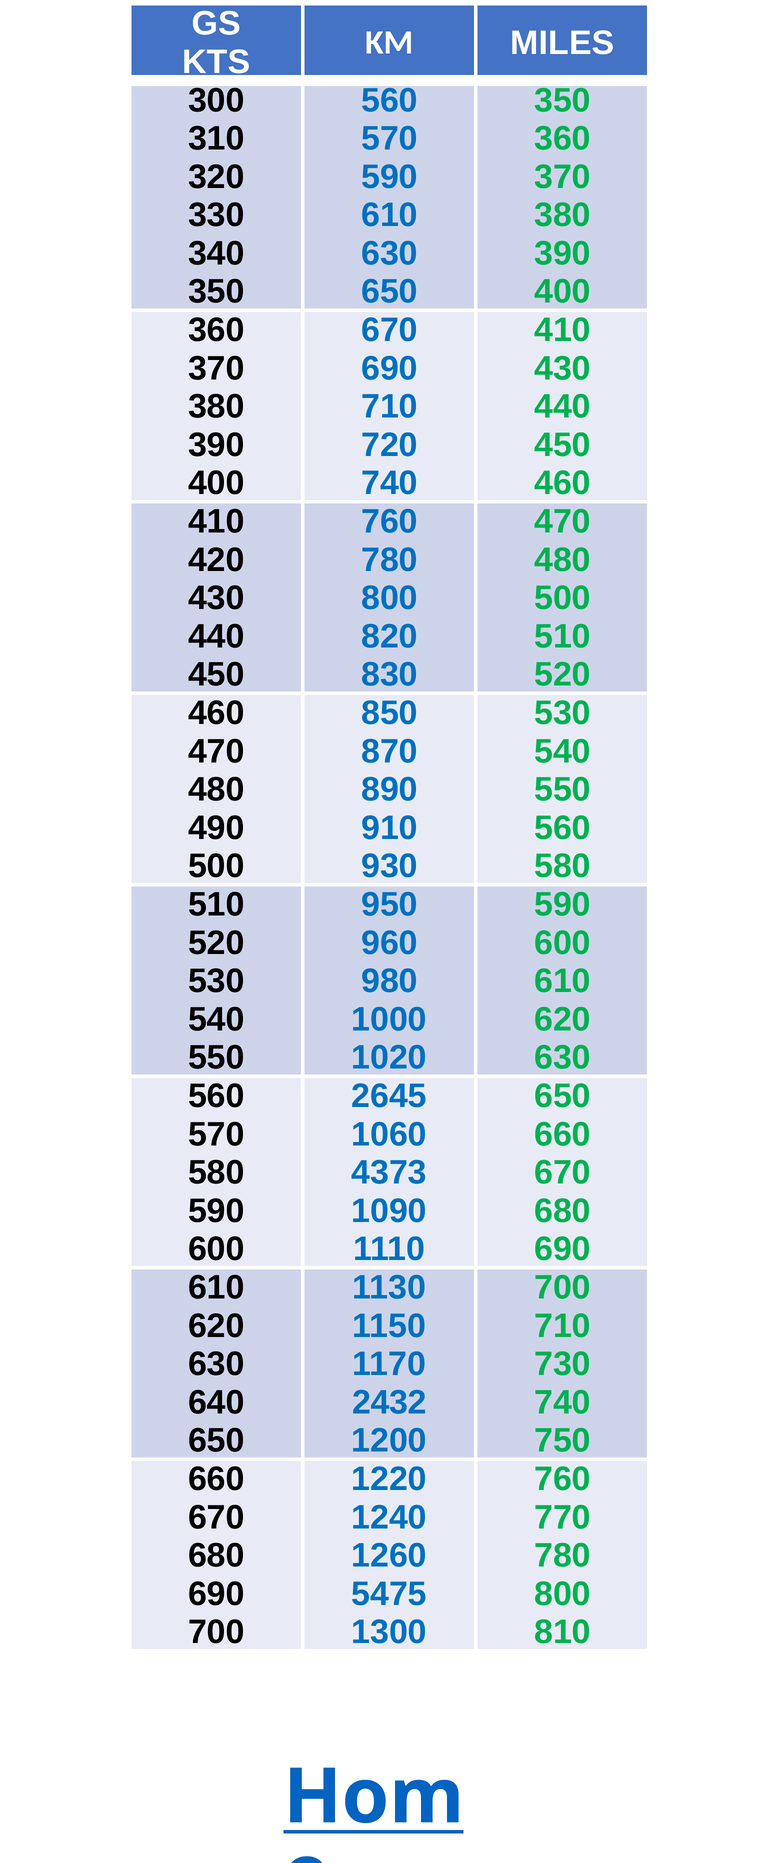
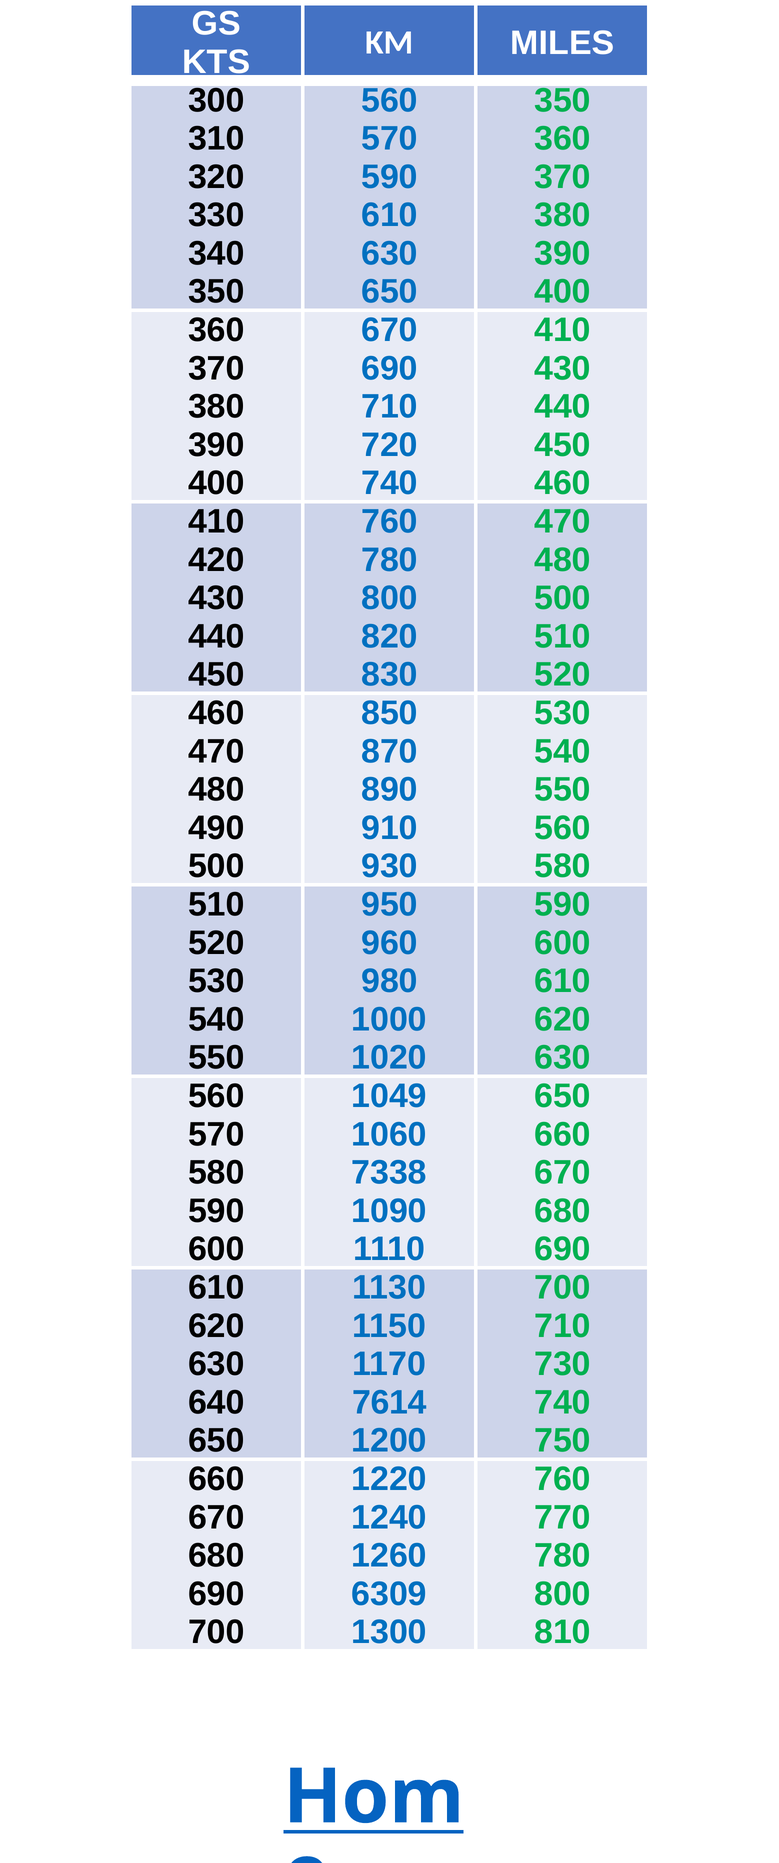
2645: 2645 -> 1049
4373: 4373 -> 7338
2432: 2432 -> 7614
5475: 5475 -> 6309
